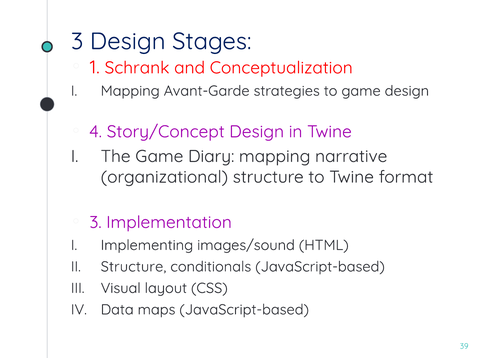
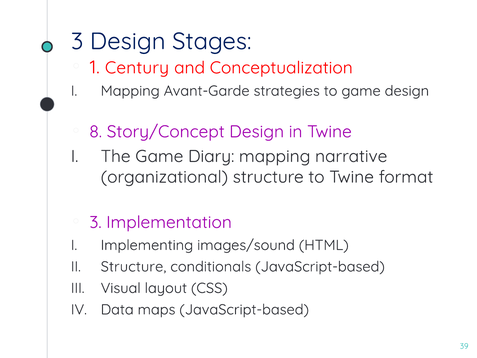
Schrank: Schrank -> Century
4: 4 -> 8
